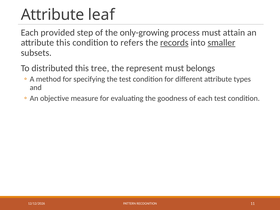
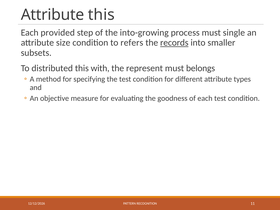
Attribute leaf: leaf -> this
only-growing: only-growing -> into-growing
attain: attain -> single
attribute this: this -> size
smaller underline: present -> none
tree: tree -> with
